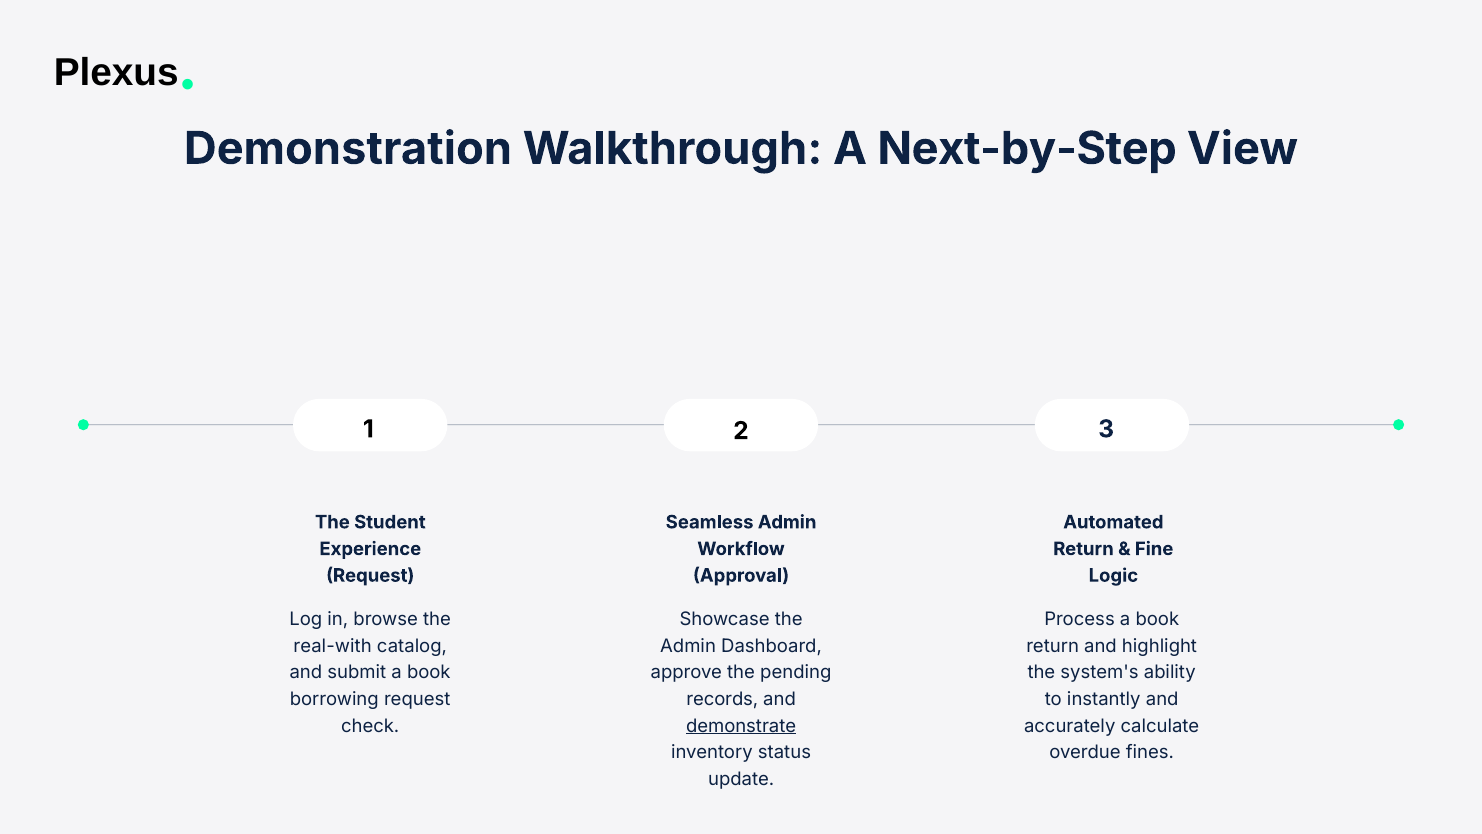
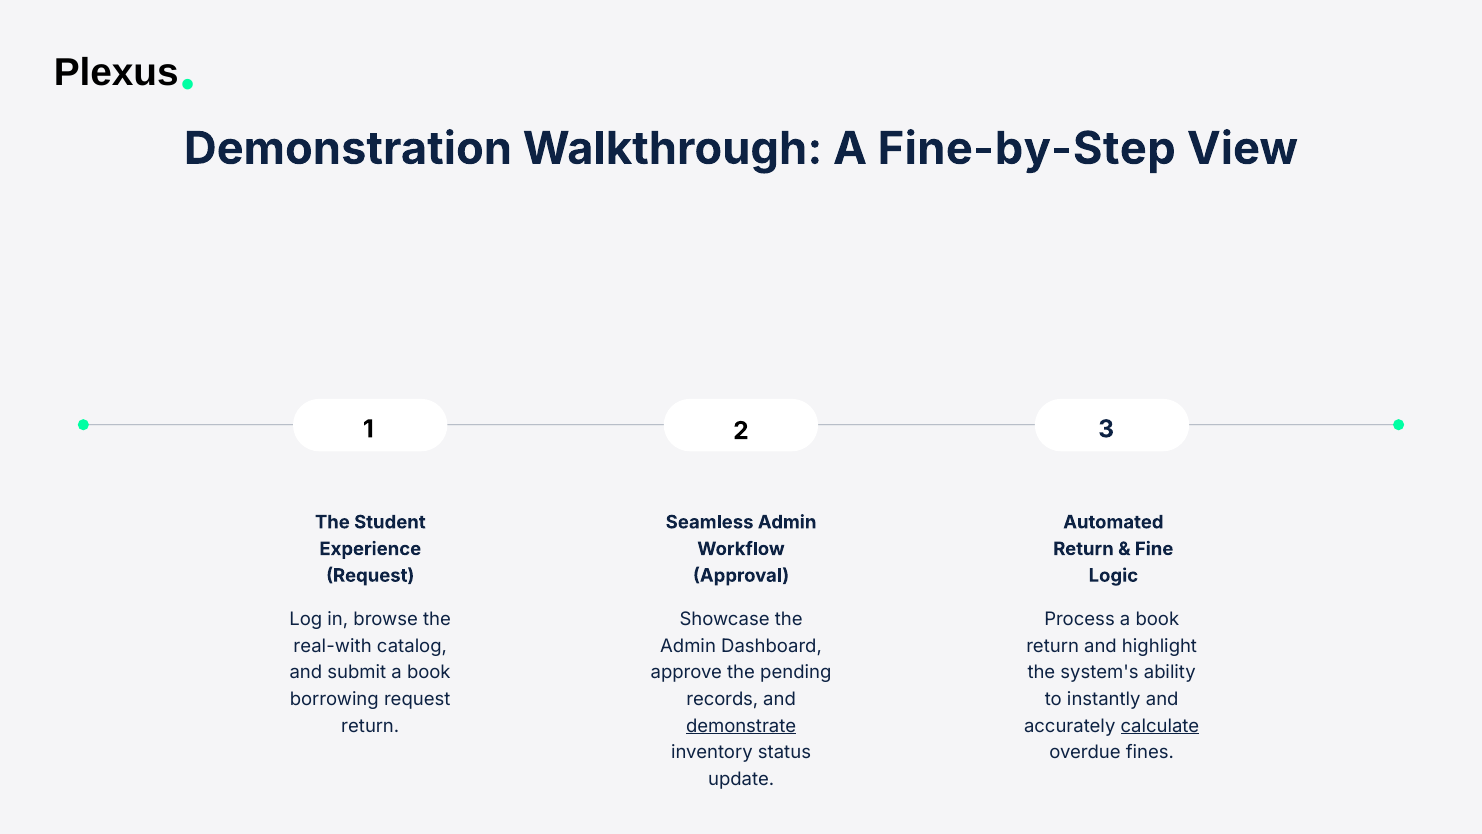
Next-by-Step: Next-by-Step -> Fine-by-Step
check at (370, 726): check -> return
calculate underline: none -> present
